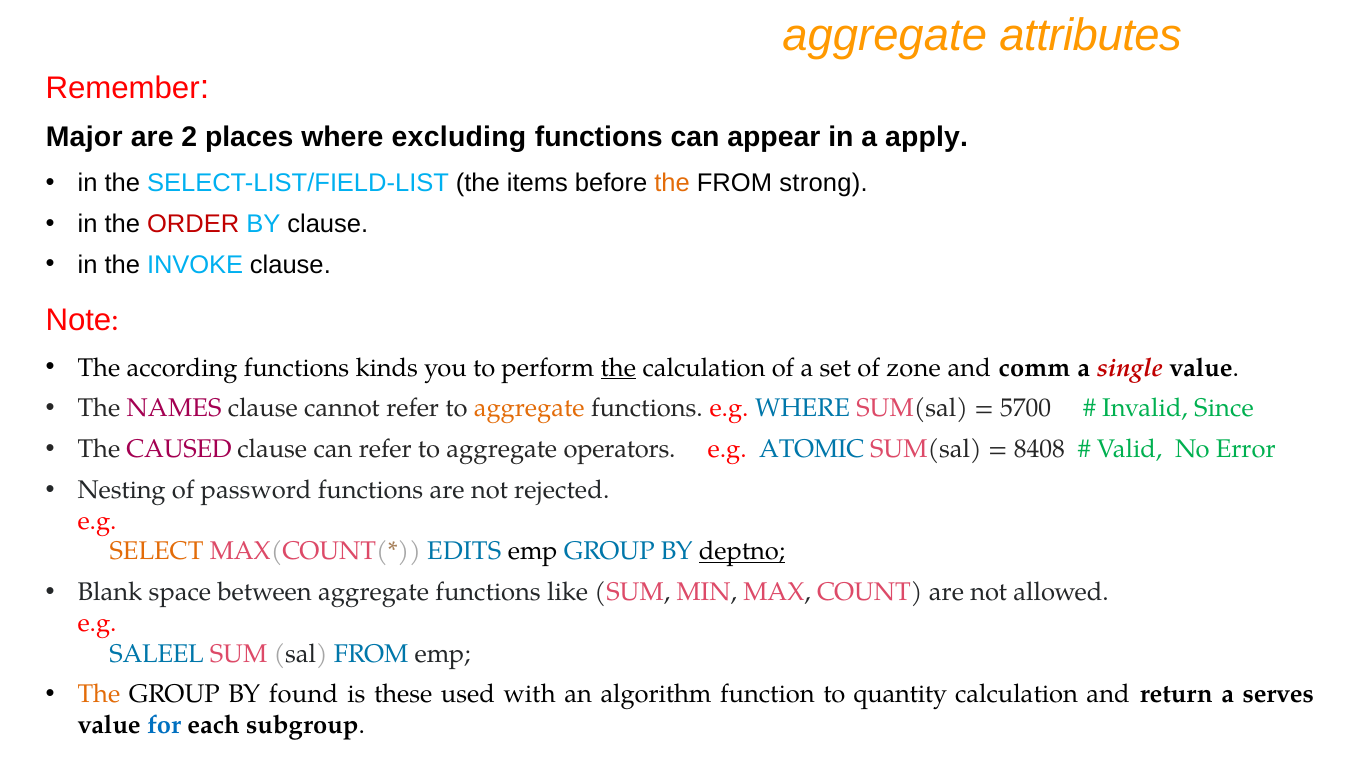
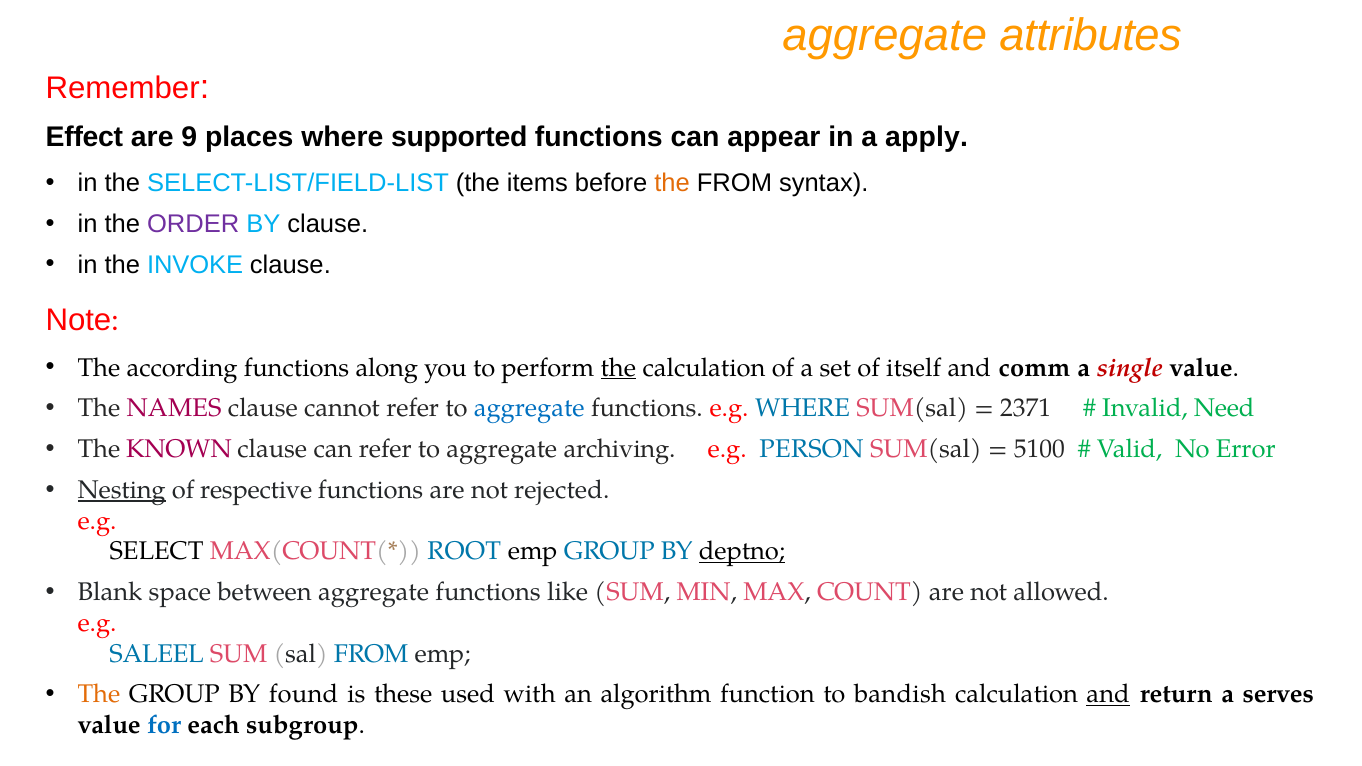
Major: Major -> Effect
2: 2 -> 9
excluding: excluding -> supported
strong: strong -> syntax
ORDER colour: red -> purple
kinds: kinds -> along
zone: zone -> itself
aggregate at (529, 409) colour: orange -> blue
5700: 5700 -> 2371
Since: Since -> Need
CAUSED: CAUSED -> KNOWN
operators: operators -> archiving
ATOMIC: ATOMIC -> PERSON
8408: 8408 -> 5100
Nesting underline: none -> present
password: password -> respective
SELECT colour: orange -> black
EDITS: EDITS -> ROOT
quantity: quantity -> bandish
and at (1108, 695) underline: none -> present
